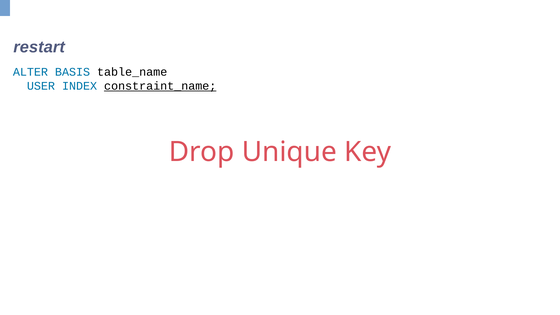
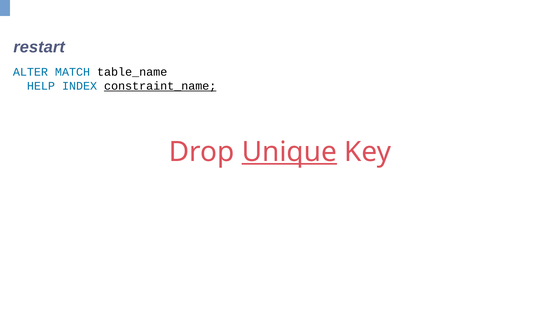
BASIS: BASIS -> MATCH
USER: USER -> HELP
Unique underline: none -> present
